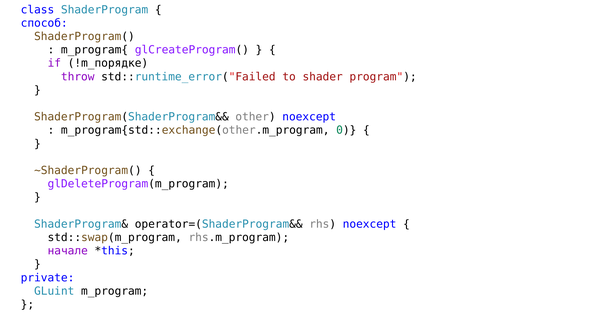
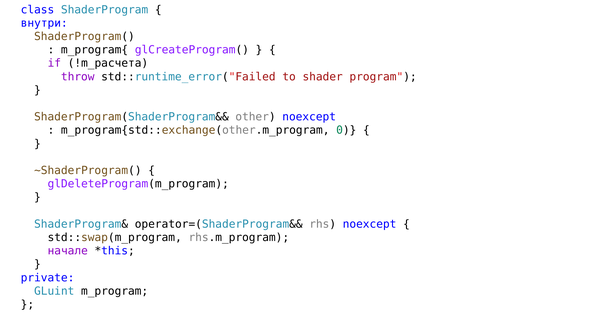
способ: способ -> внутри
!m_порядке: !m_порядке -> !m_расчета
